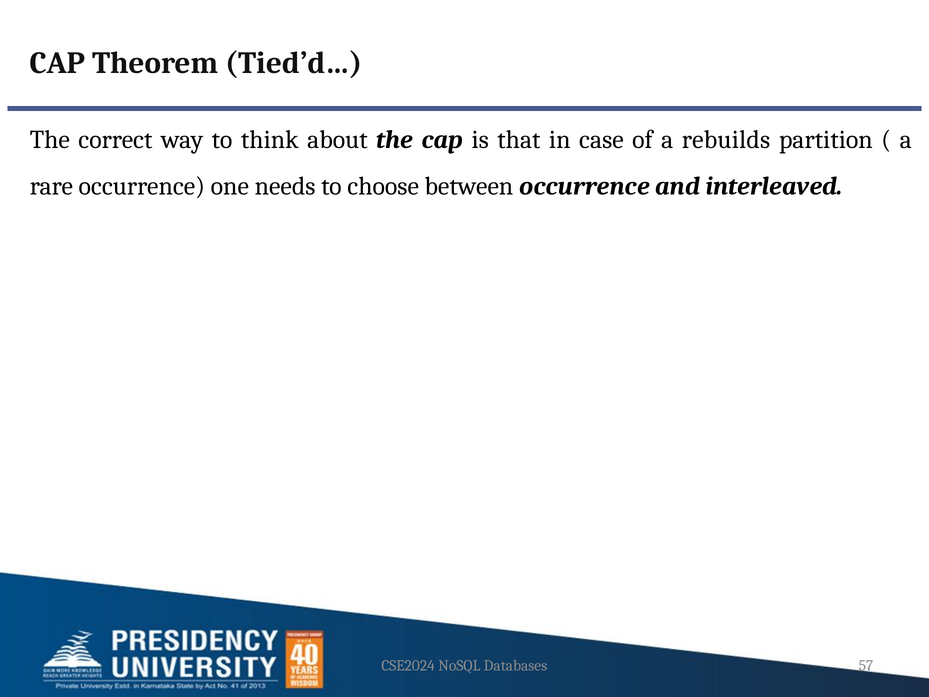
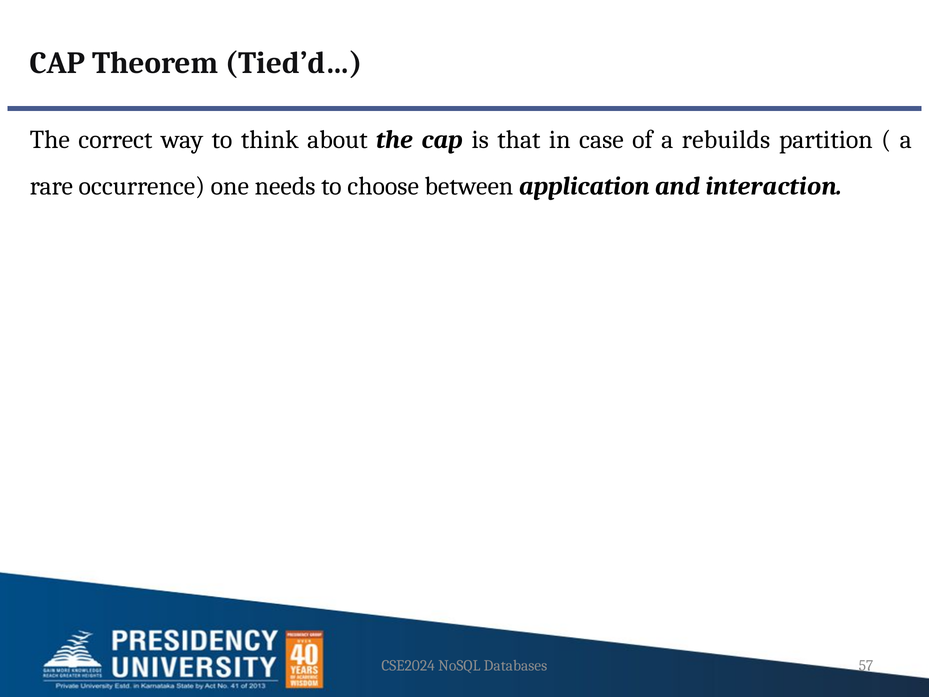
between occurrence: occurrence -> application
interleaved: interleaved -> interaction
